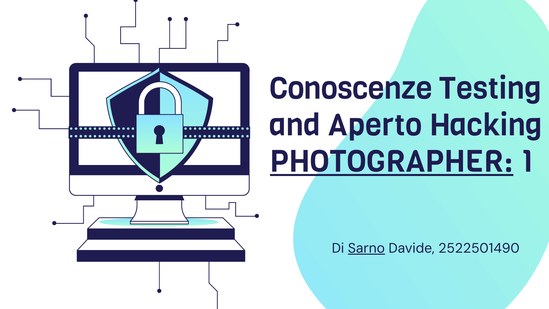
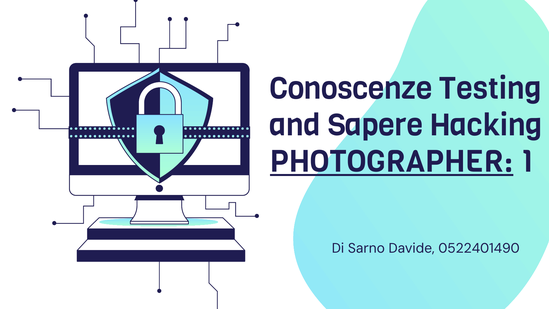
Aperto: Aperto -> Sapere
Sarno underline: present -> none
2522501490: 2522501490 -> 0522401490
